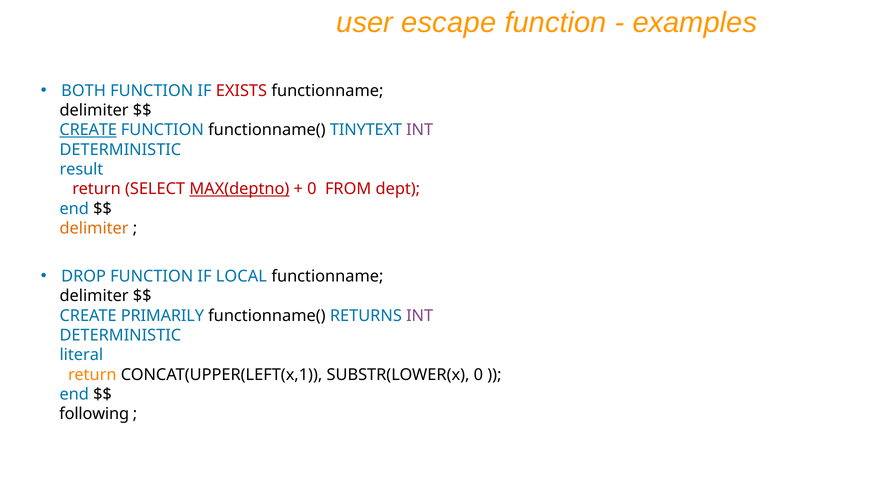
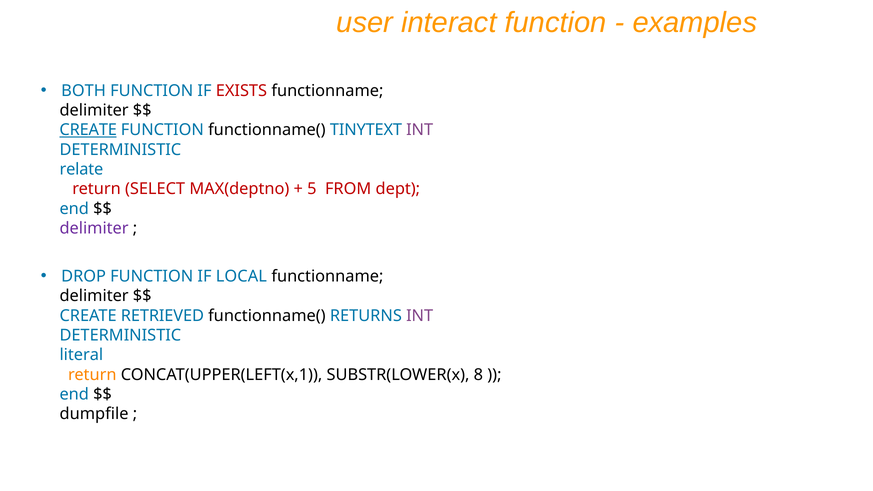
escape: escape -> interact
result: result -> relate
MAX(deptno underline: present -> none
0 at (312, 189): 0 -> 5
delimiter at (94, 228) colour: orange -> purple
PRIMARILY: PRIMARILY -> RETRIEVED
SUBSTR(LOWER(x 0: 0 -> 8
following: following -> dumpfile
